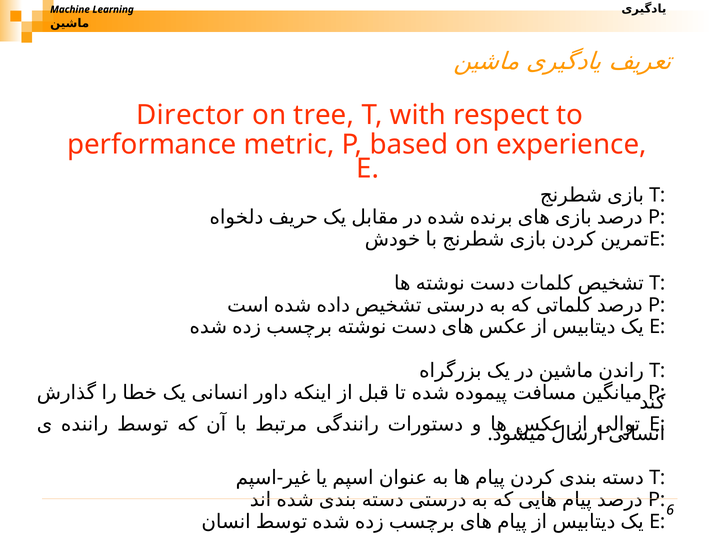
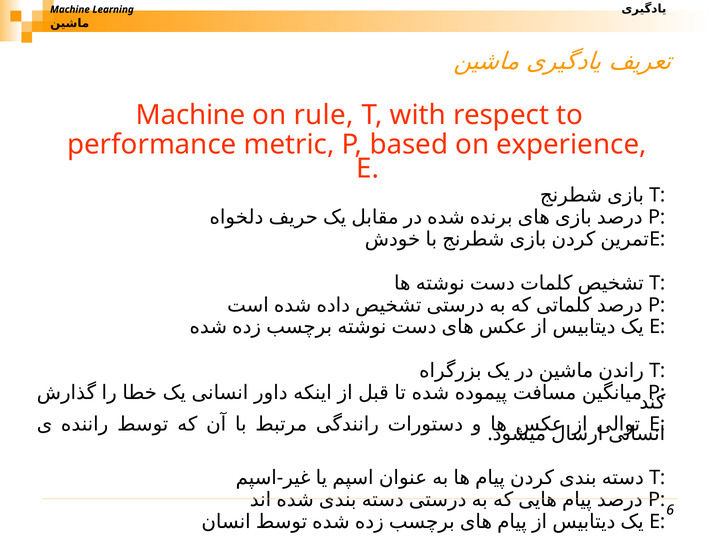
Director at (190, 115): Director -> Machine
tree: tree -> rule
